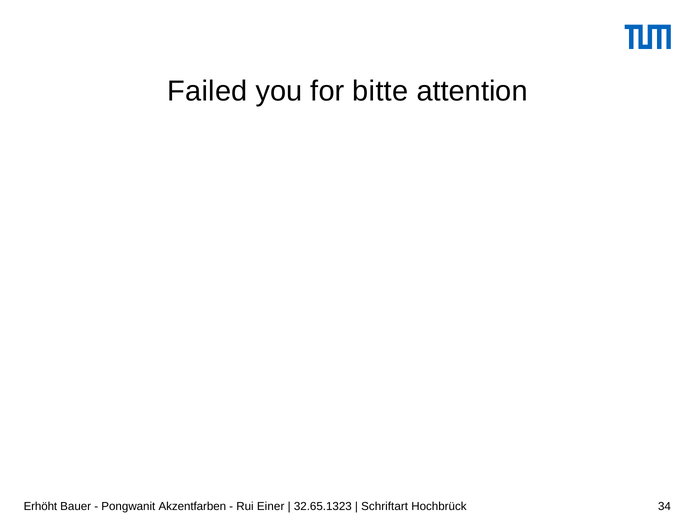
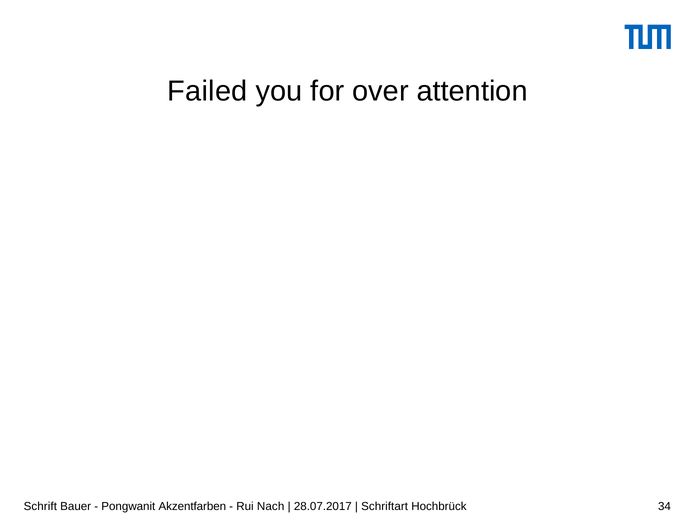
bitte: bitte -> over
Erhöht: Erhöht -> Schrift
Einer: Einer -> Nach
32.65.1323: 32.65.1323 -> 28.07.2017
